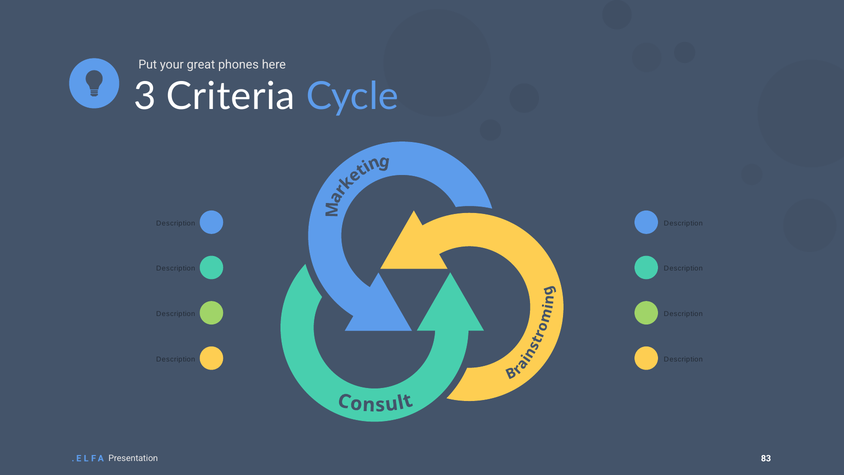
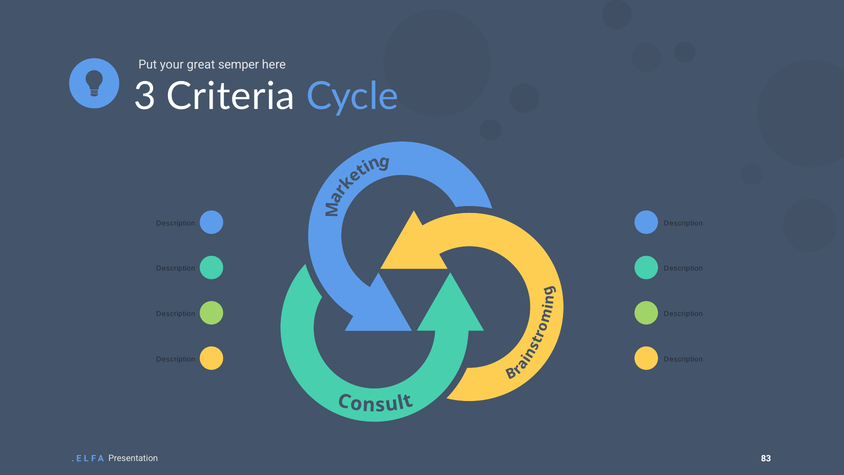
phones: phones -> semper
